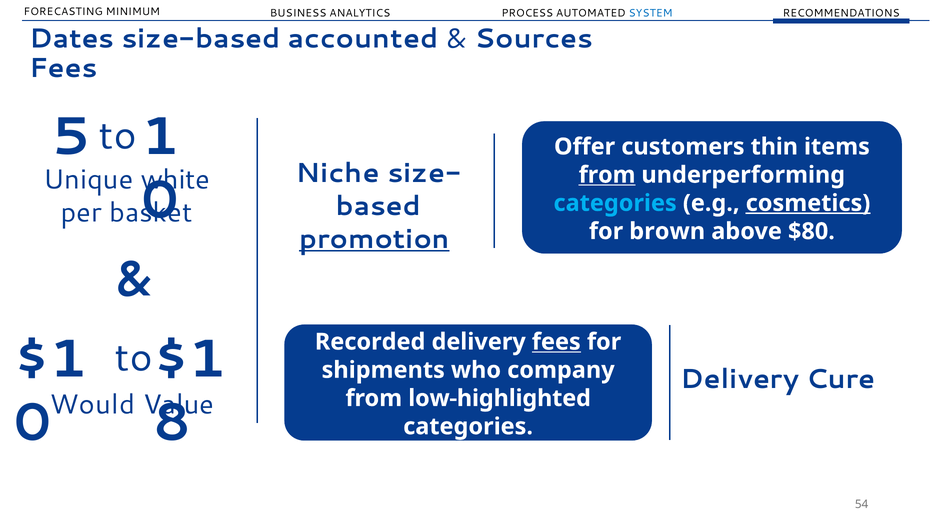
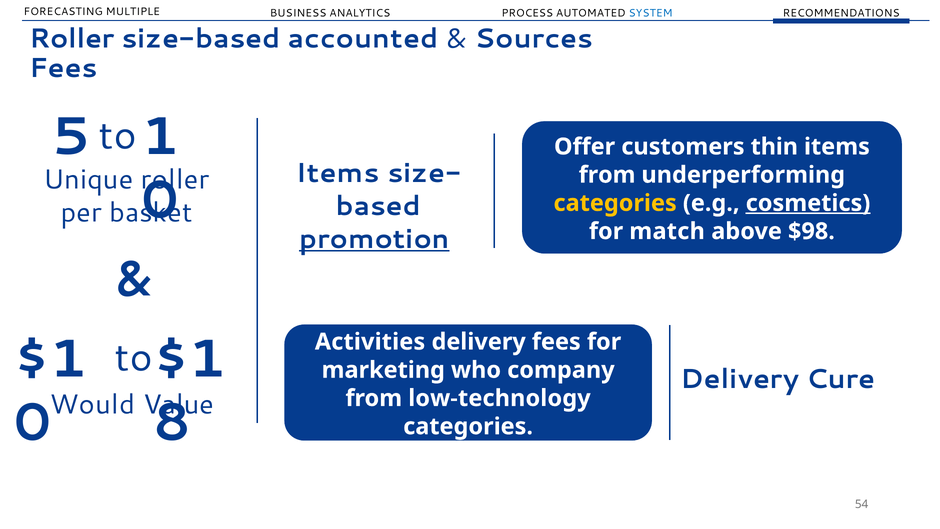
MINIMUM: MINIMUM -> MULTIPLE
Dates at (72, 39): Dates -> Roller
Niche at (338, 173): Niche -> Items
Unique white: white -> roller
from at (607, 175) underline: present -> none
categories at (615, 203) colour: light blue -> yellow
brown: brown -> match
$80: $80 -> $98
Recorded: Recorded -> Activities
fees at (556, 342) underline: present -> none
shipments: shipments -> marketing
low-highlighted: low-highlighted -> low-technology
